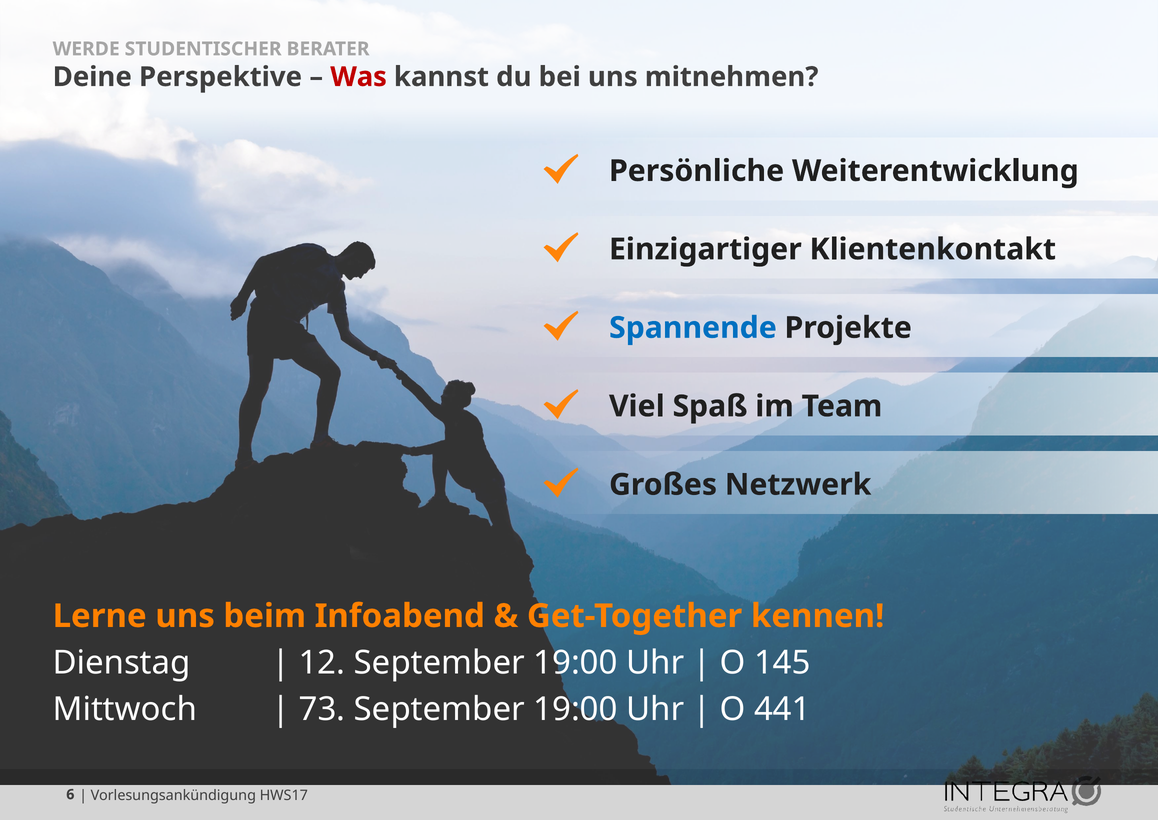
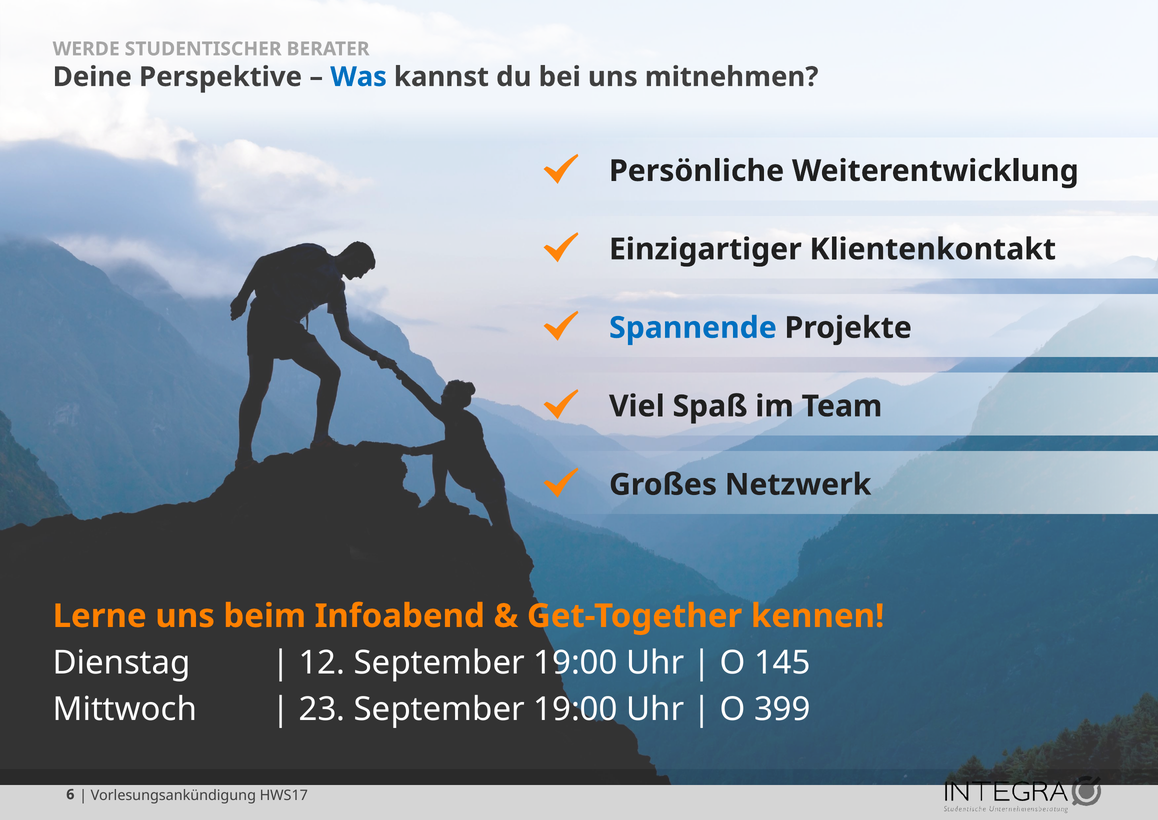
Was colour: red -> blue
73: 73 -> 23
441: 441 -> 399
